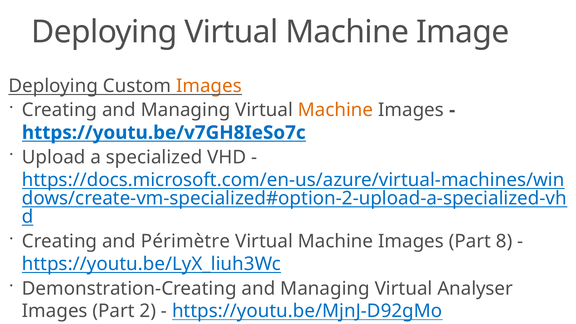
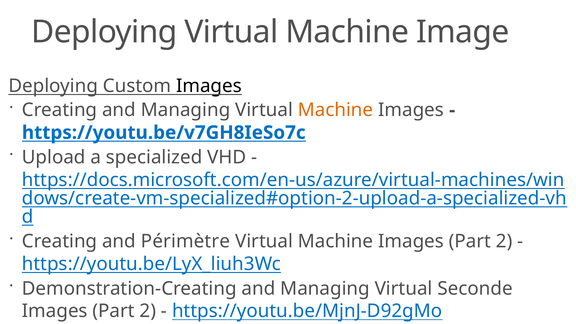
Images at (209, 86) colour: orange -> black
Machine Images Part 8: 8 -> 2
Analyser: Analyser -> Seconde
